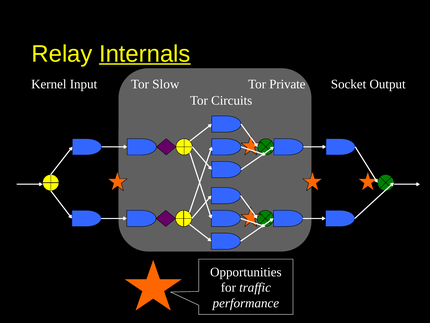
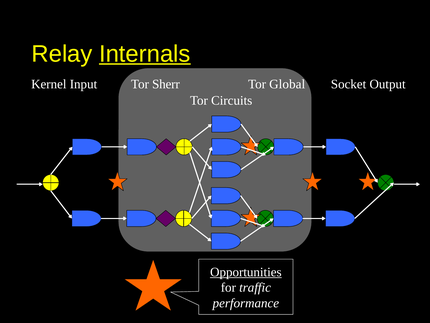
Slow: Slow -> Sherr
Private: Private -> Global
Opportunities underline: none -> present
